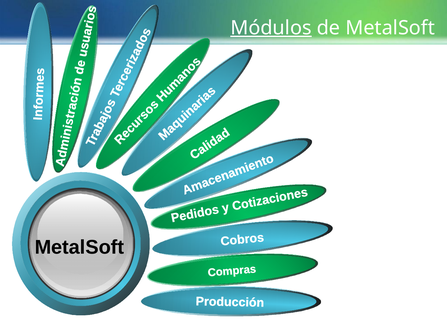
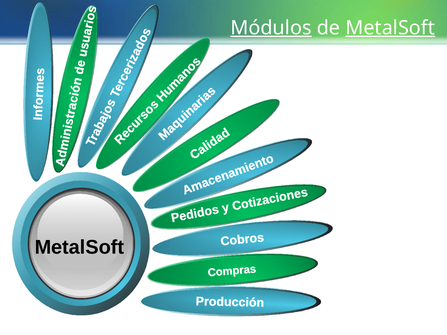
MetalSoft at (390, 28) underline: none -> present
